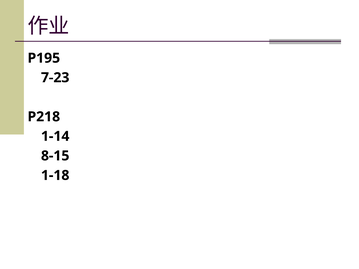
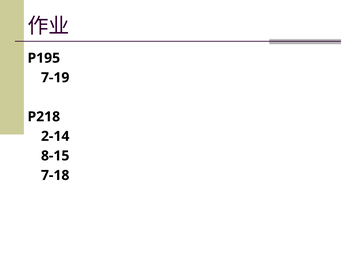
7-23: 7-23 -> 7-19
1-14: 1-14 -> 2-14
1-18: 1-18 -> 7-18
